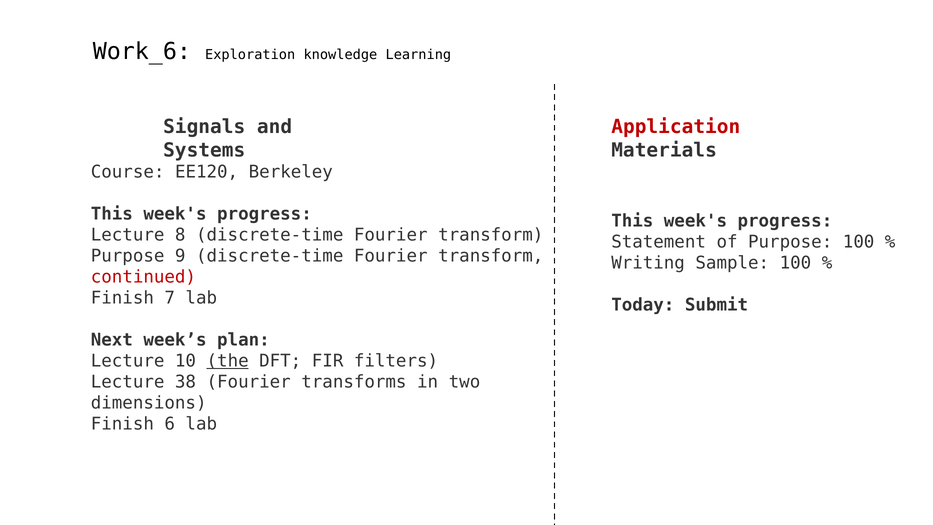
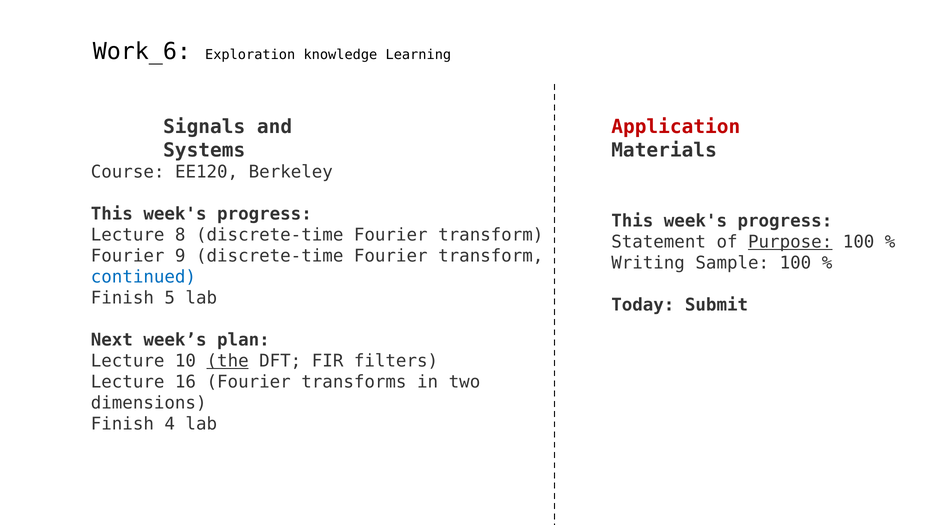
Purpose at (790, 242) underline: none -> present
Purpose at (128, 256): Purpose -> Fourier
continued colour: red -> blue
7: 7 -> 5
38: 38 -> 16
6: 6 -> 4
